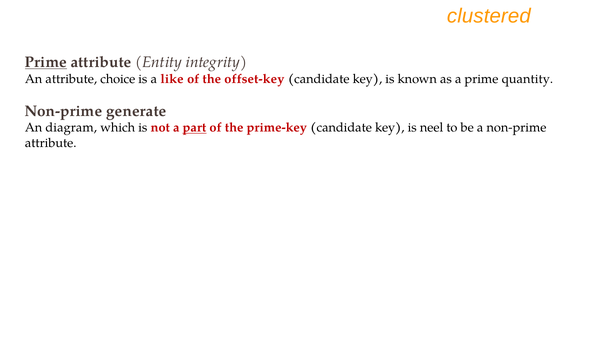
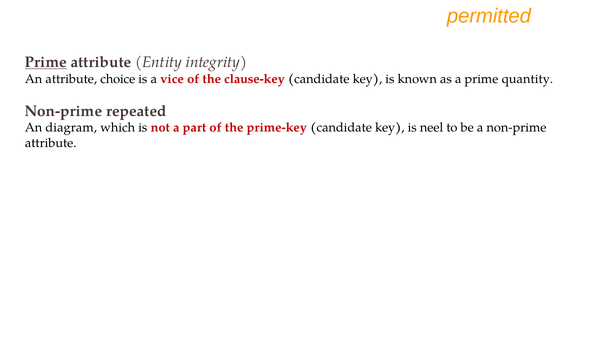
clustered: clustered -> permitted
like: like -> vice
offset-key: offset-key -> clause-key
generate: generate -> repeated
part underline: present -> none
